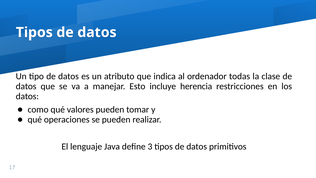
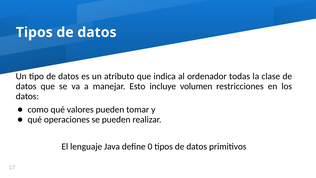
herencia: herencia -> volumen
3: 3 -> 0
